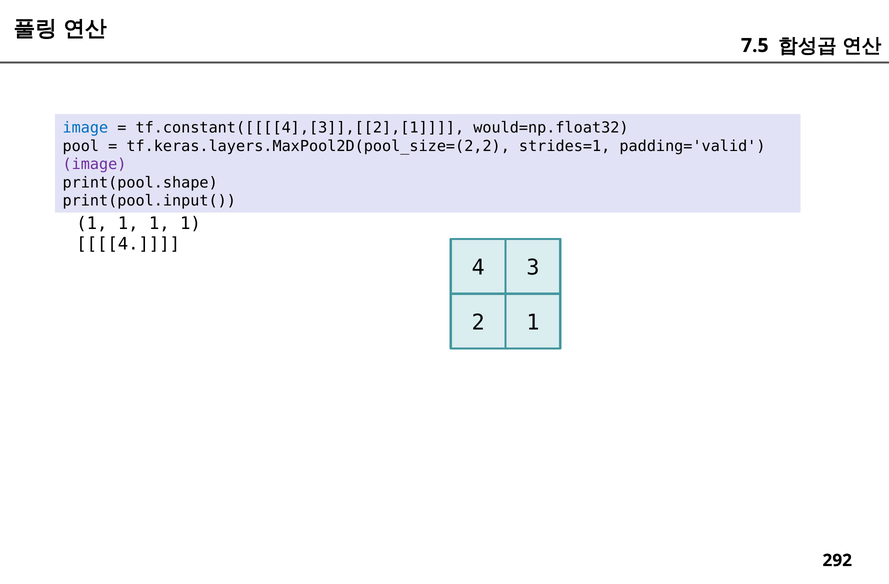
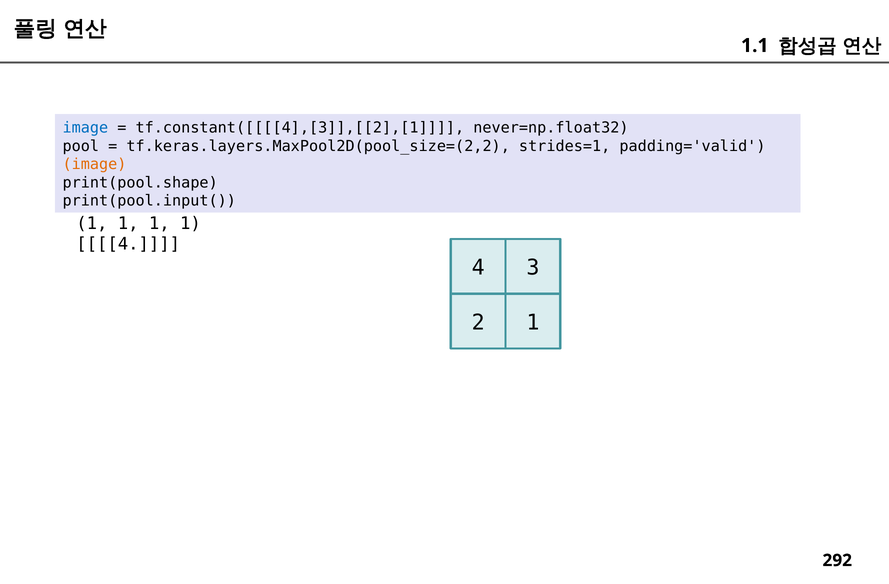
7.5: 7.5 -> 1.1
would=np.float32: would=np.float32 -> never=np.float32
image at (94, 164) colour: purple -> orange
